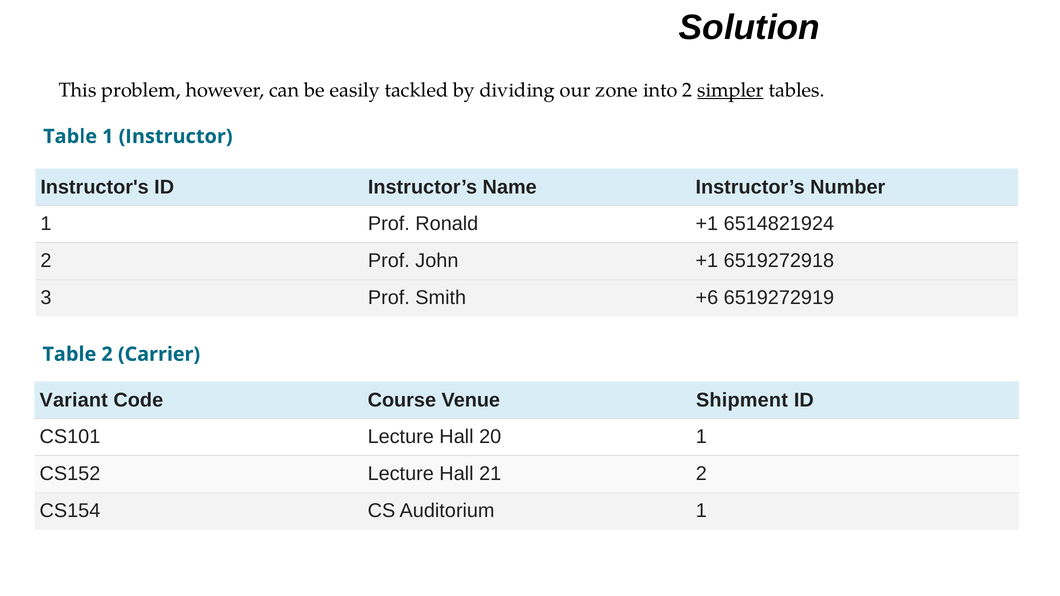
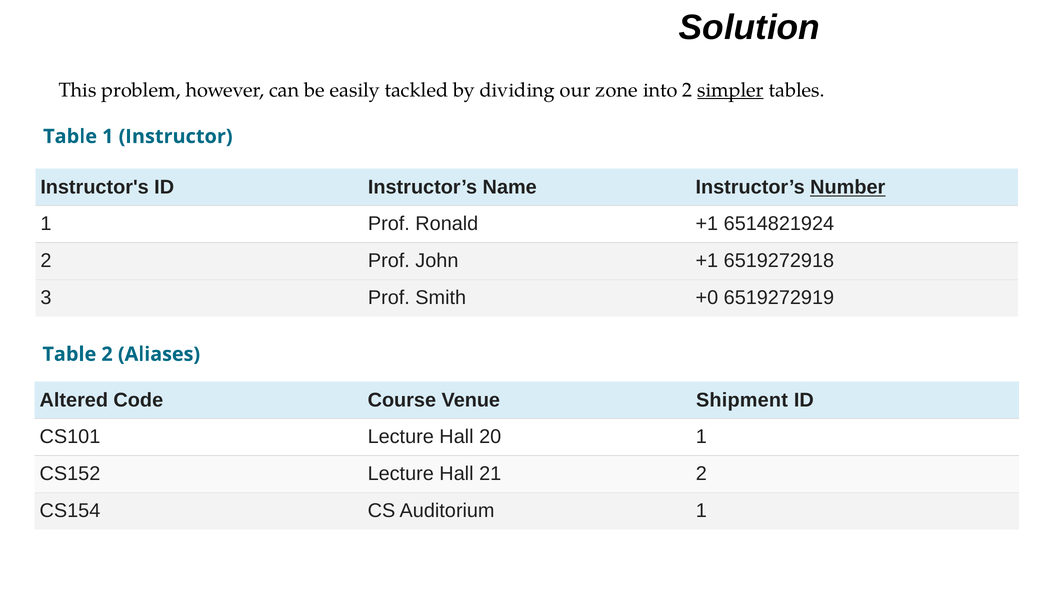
Number underline: none -> present
+6: +6 -> +0
Carrier: Carrier -> Aliases
Variant: Variant -> Altered
